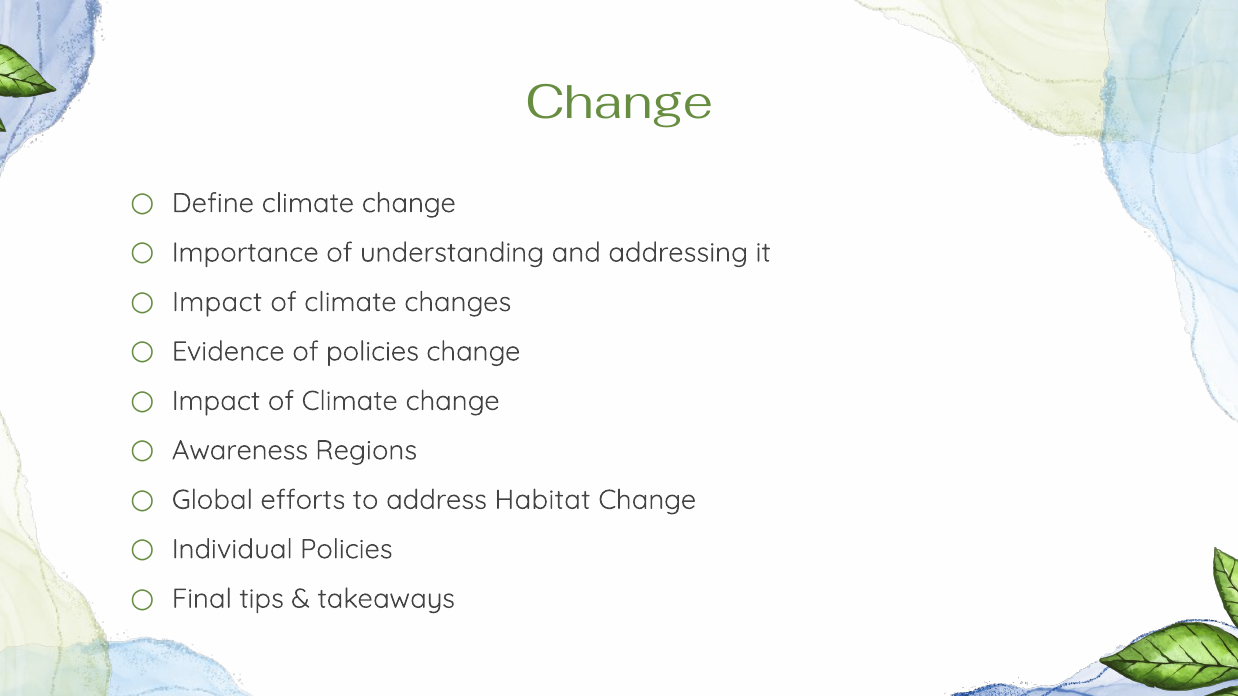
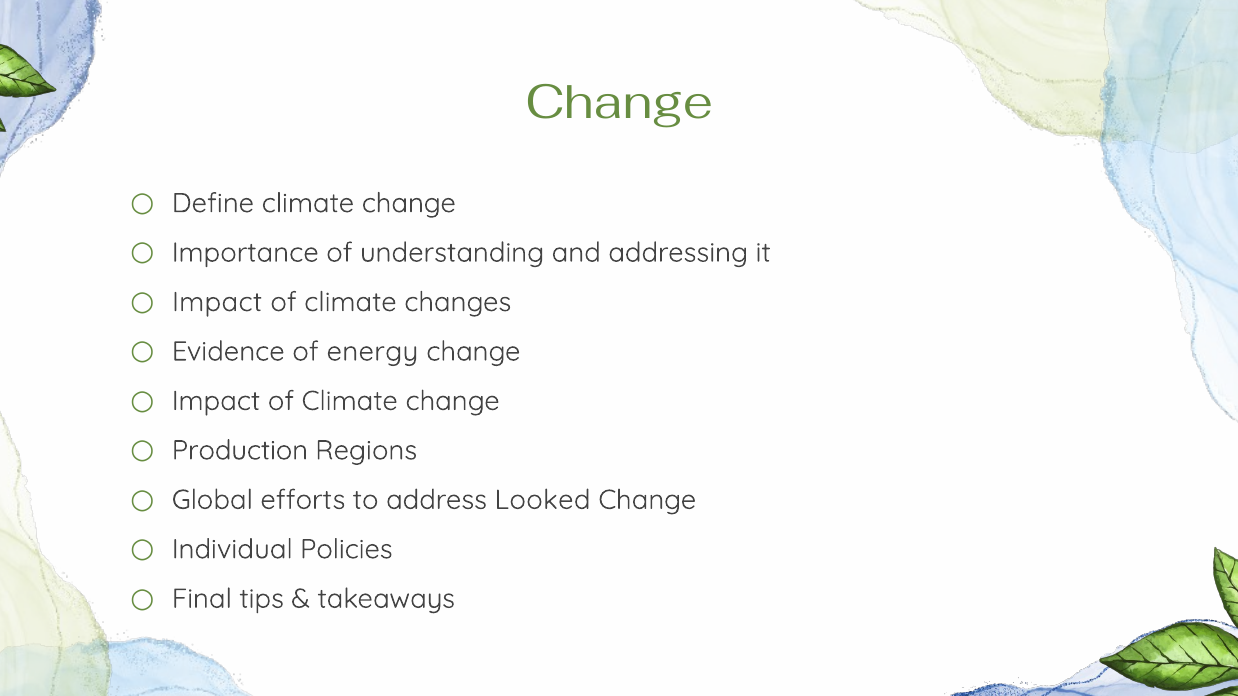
of policies: policies -> energy
Awareness: Awareness -> Production
Habitat: Habitat -> Looked
